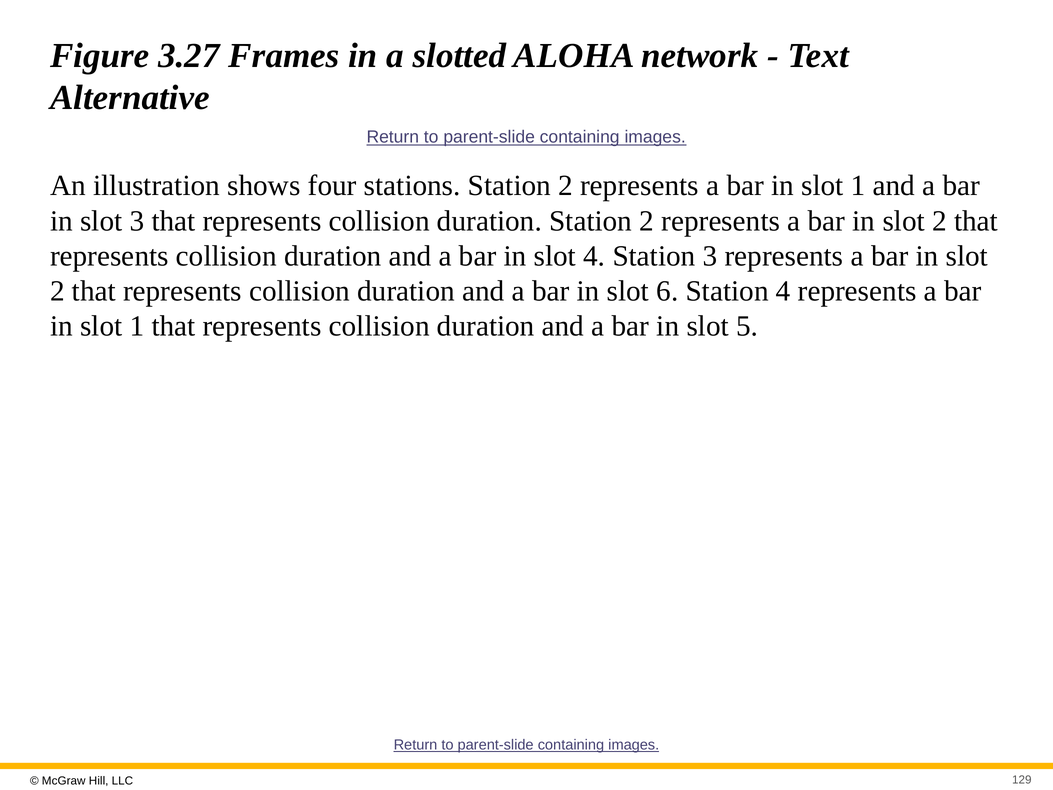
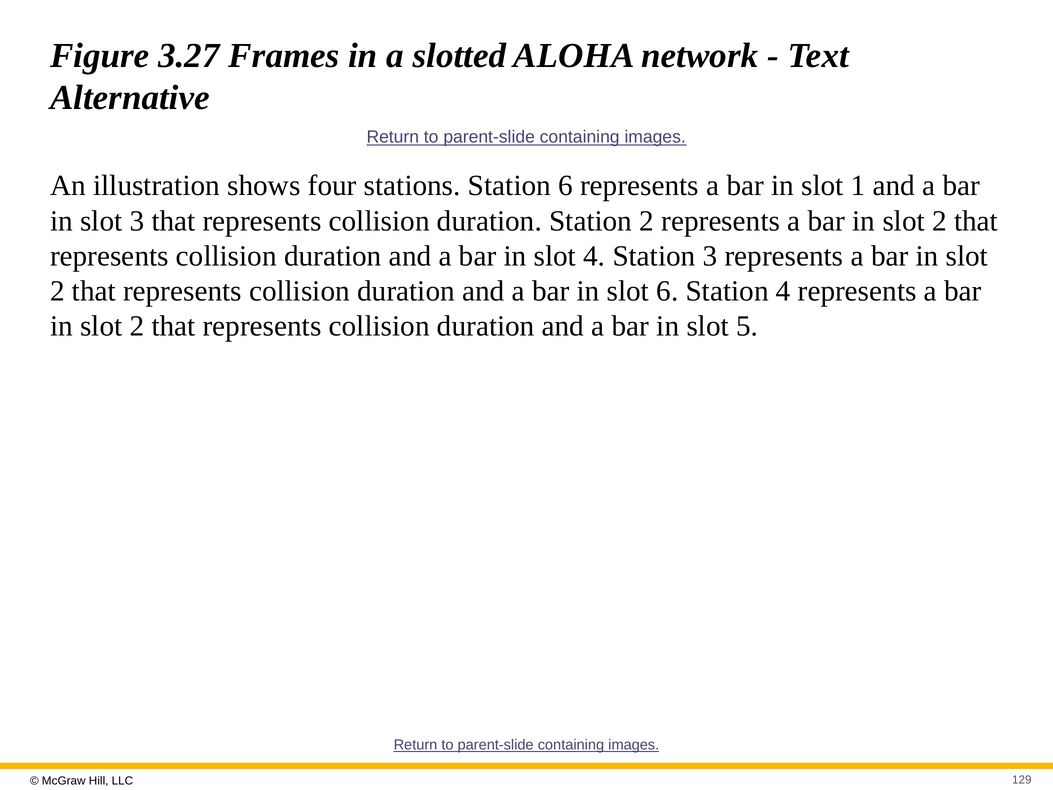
stations Station 2: 2 -> 6
1 at (137, 326): 1 -> 2
